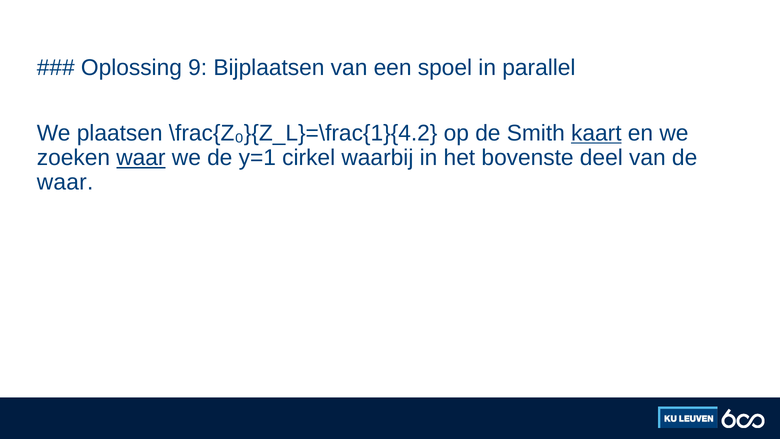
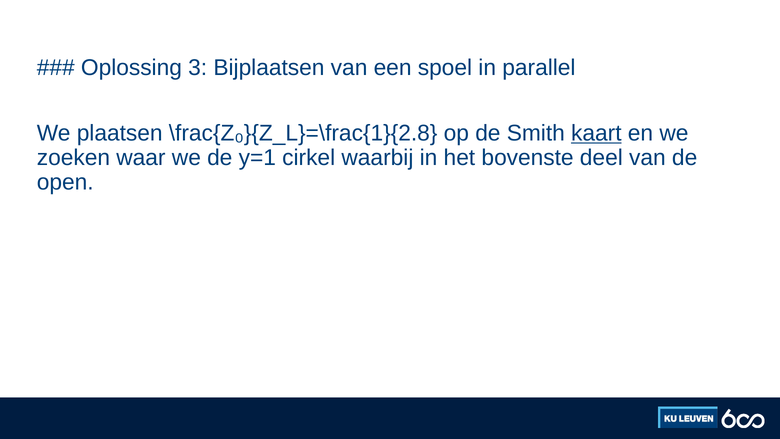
9: 9 -> 3
\frac{Z₀}{Z_L}=\frac{1}{4.2: \frac{Z₀}{Z_L}=\frac{1}{4.2 -> \frac{Z₀}{Z_L}=\frac{1}{2.8
waar at (141, 158) underline: present -> none
waar at (65, 182): waar -> open
